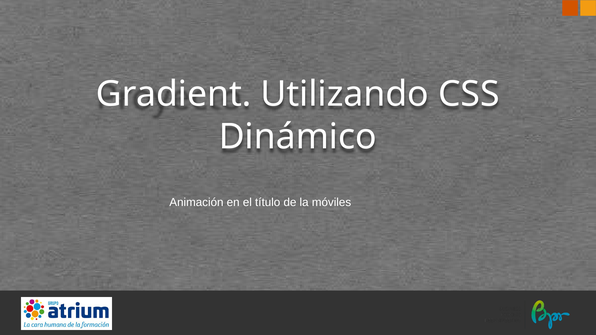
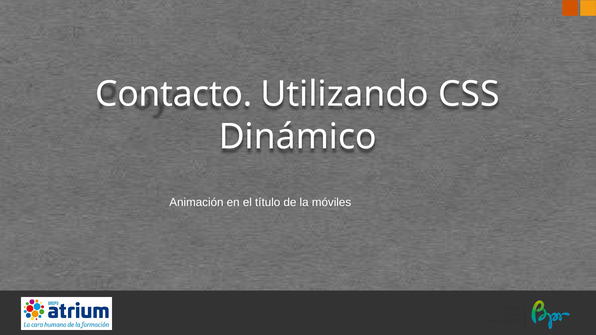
Gradient: Gradient -> Contacto
